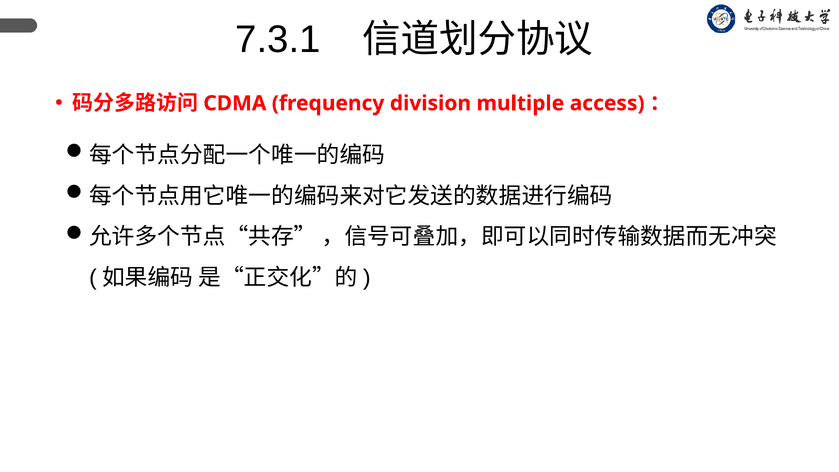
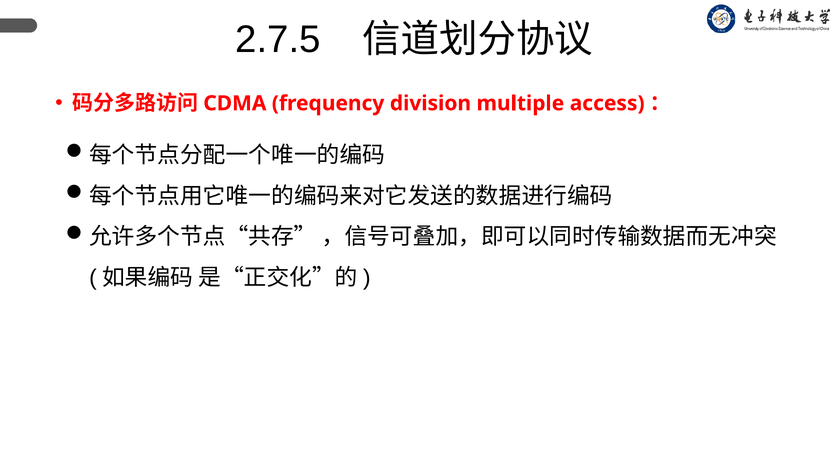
7.3.1: 7.3.1 -> 2.7.5
